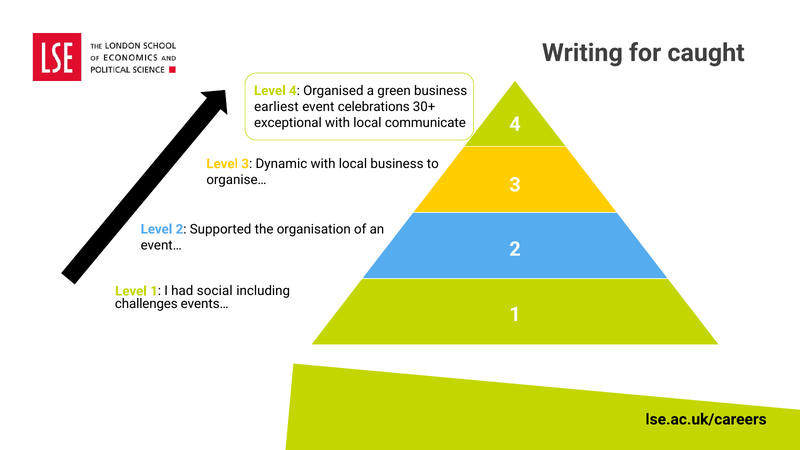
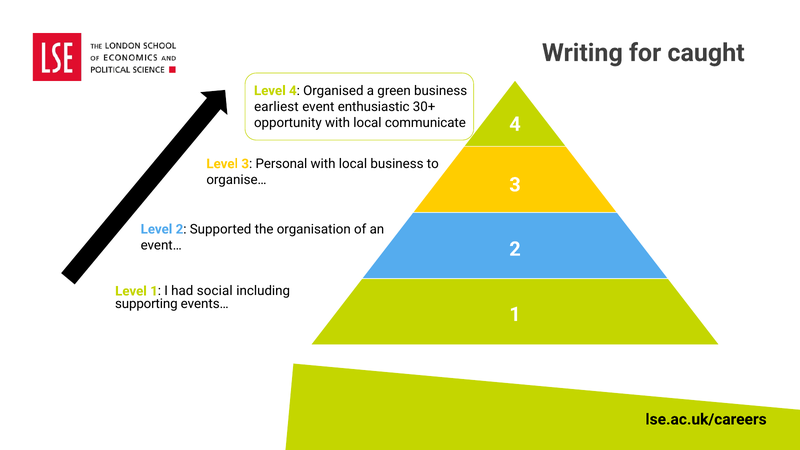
celebrations: celebrations -> enthusiastic
exceptional: exceptional -> opportunity
Dynamic: Dynamic -> Personal
challenges: challenges -> supporting
